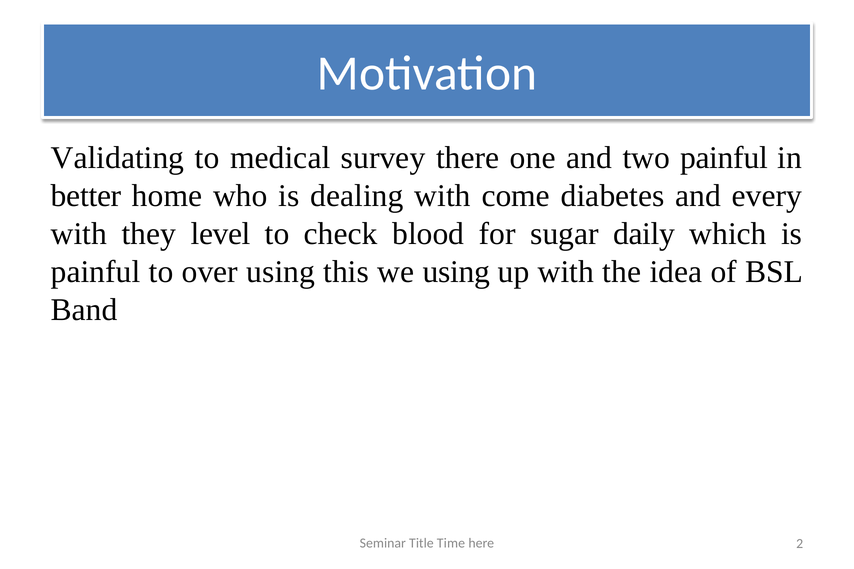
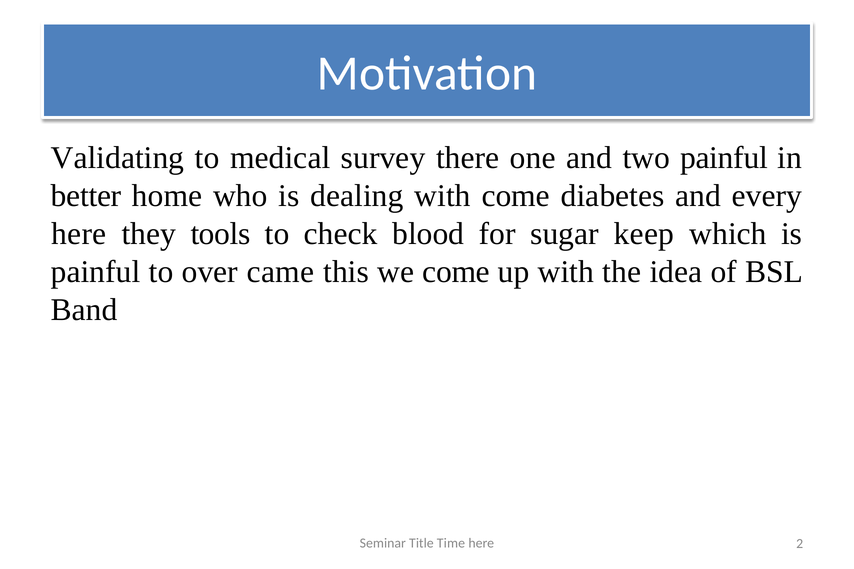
with at (79, 234): with -> here
level: level -> tools
daily: daily -> keep
over using: using -> came
we using: using -> come
